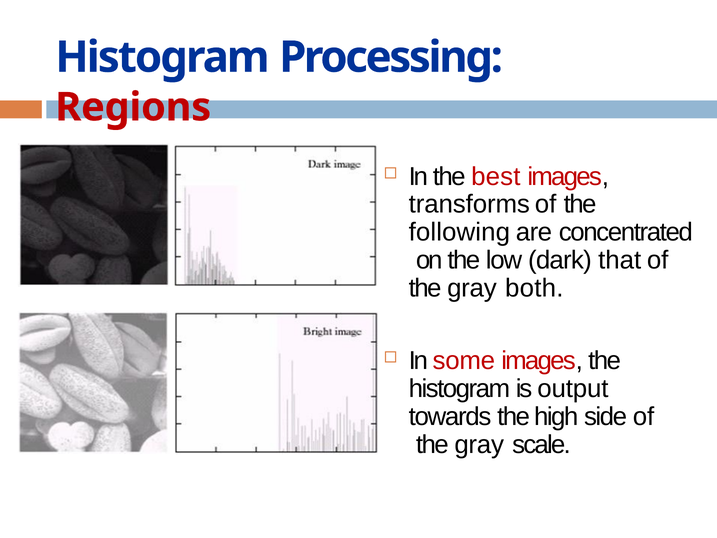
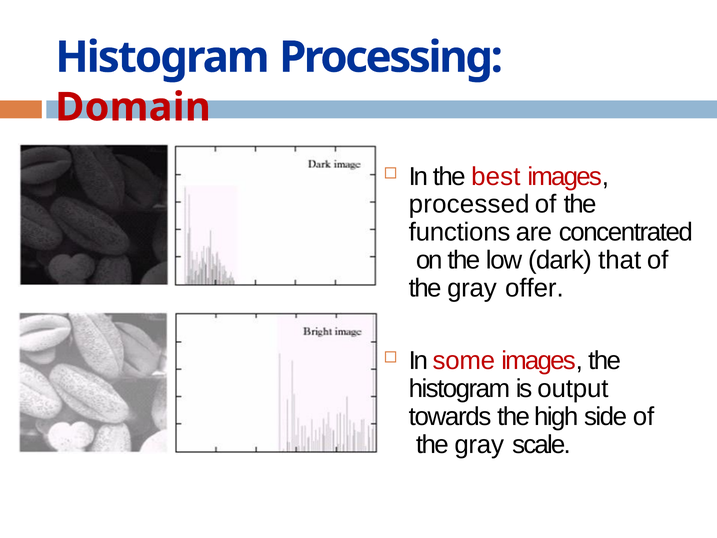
Regions: Regions -> Domain
transforms: transforms -> processed
following: following -> functions
both: both -> offer
